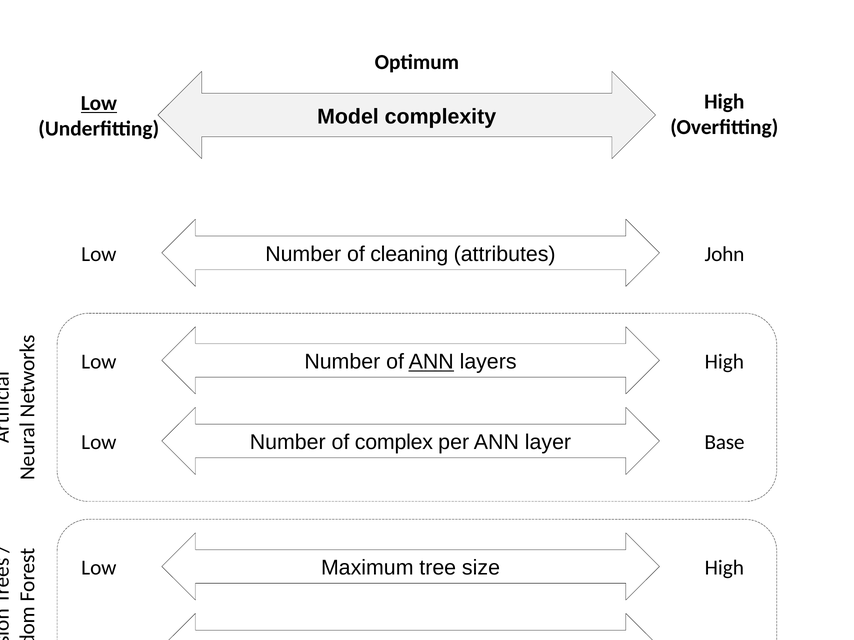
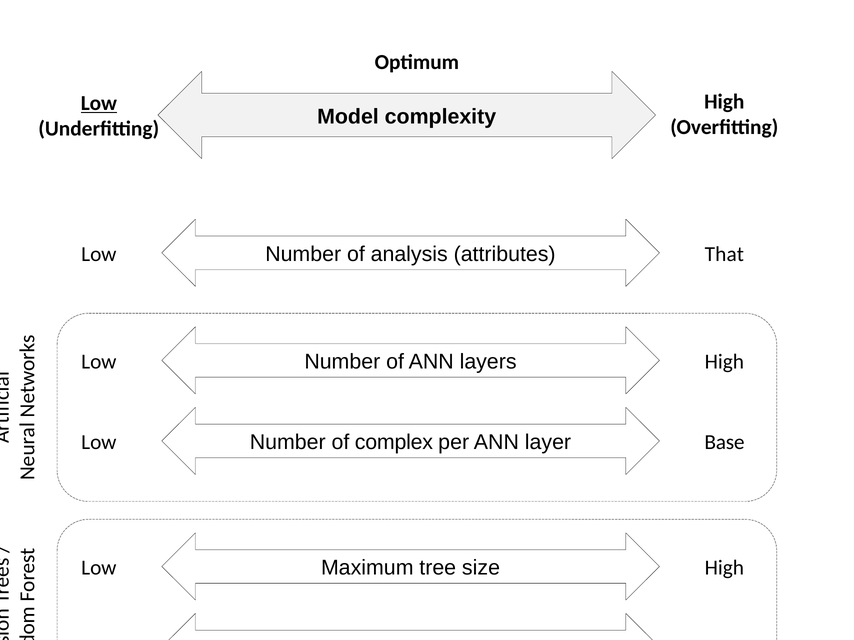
cleaning: cleaning -> analysis
John: John -> That
ANN at (431, 362) underline: present -> none
